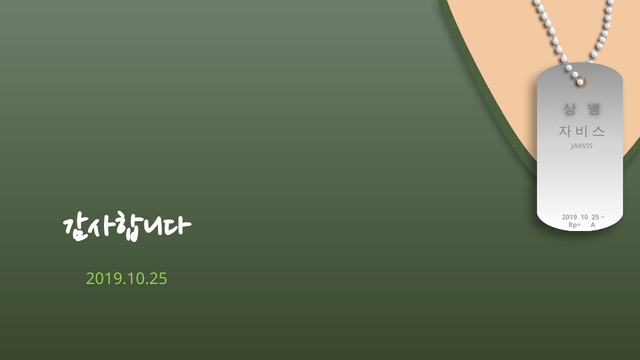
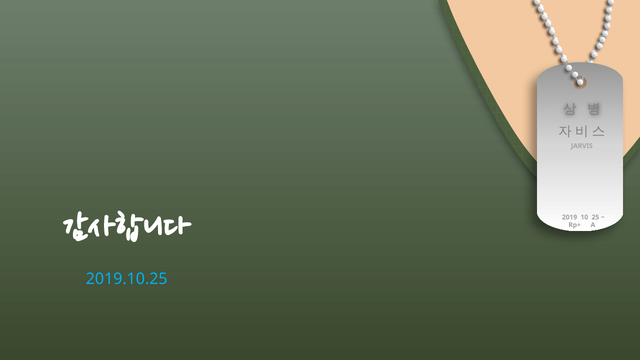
2019.10.25 colour: light green -> light blue
